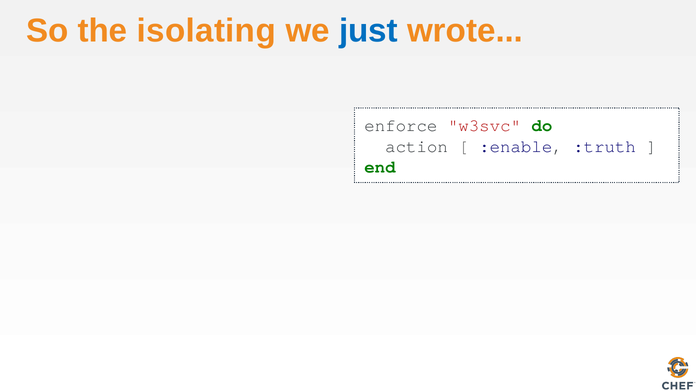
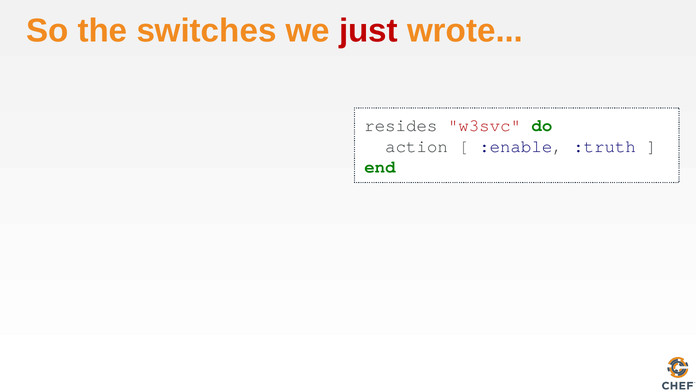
isolating: isolating -> switches
just colour: blue -> red
enforce: enforce -> resides
